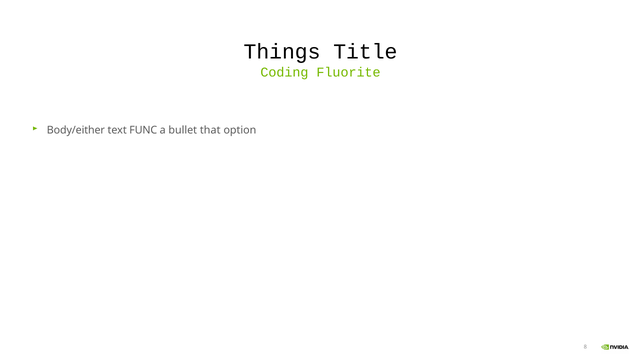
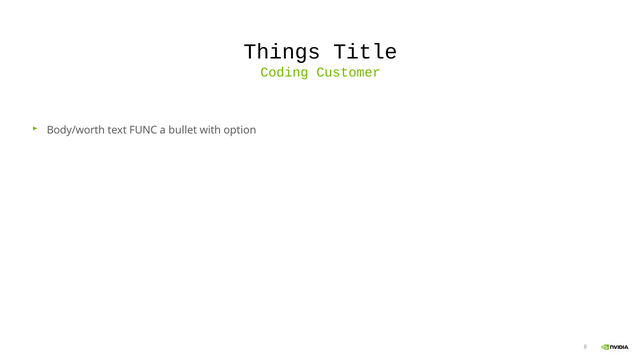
Fluorite: Fluorite -> Customer
Body/either: Body/either -> Body/worth
that: that -> with
